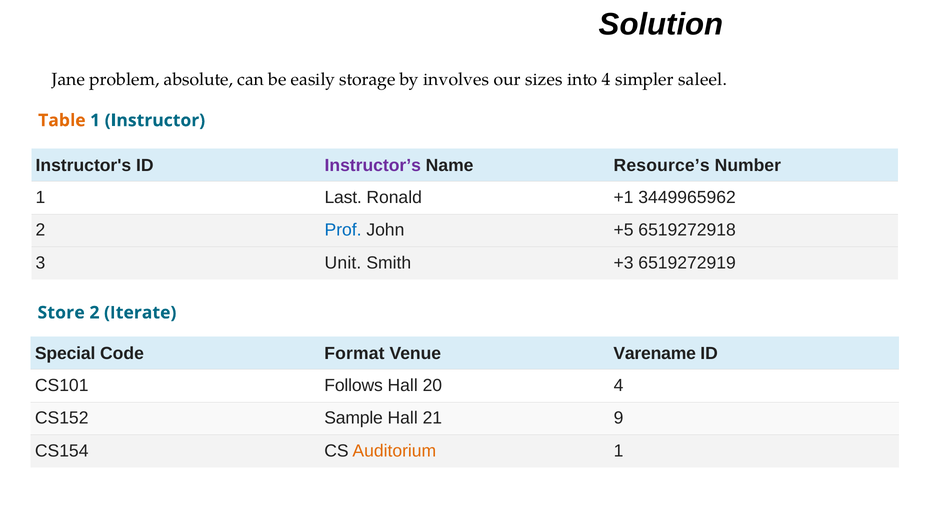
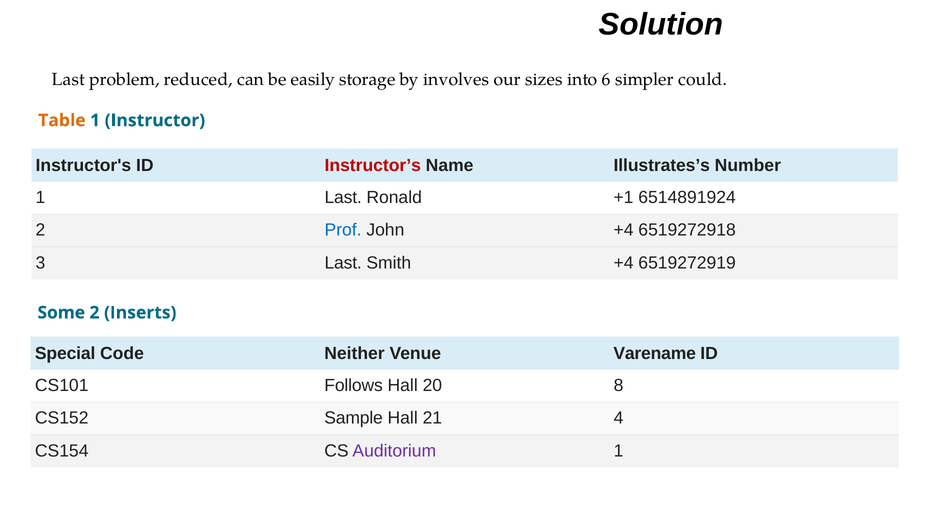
Jane at (68, 79): Jane -> Last
absolute: absolute -> reduced
into 4: 4 -> 6
saleel: saleel -> could
Instructor’s colour: purple -> red
Resource’s: Resource’s -> Illustrates’s
3449965962: 3449965962 -> 6514891924
John +5: +5 -> +4
3 Unit: Unit -> Last
Smith +3: +3 -> +4
Store: Store -> Some
Iterate: Iterate -> Inserts
Format: Format -> Neither
20 4: 4 -> 8
9: 9 -> 4
Auditorium colour: orange -> purple
